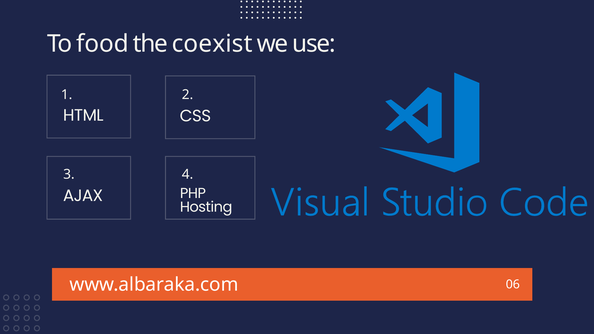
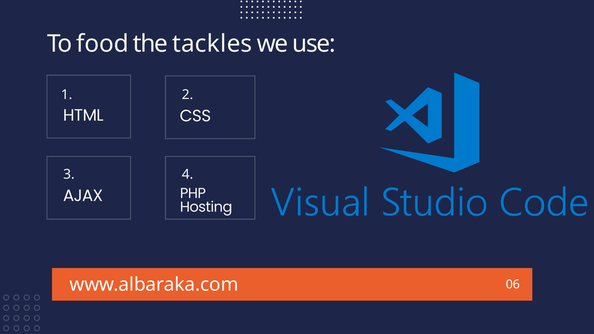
coexist: coexist -> tackles
